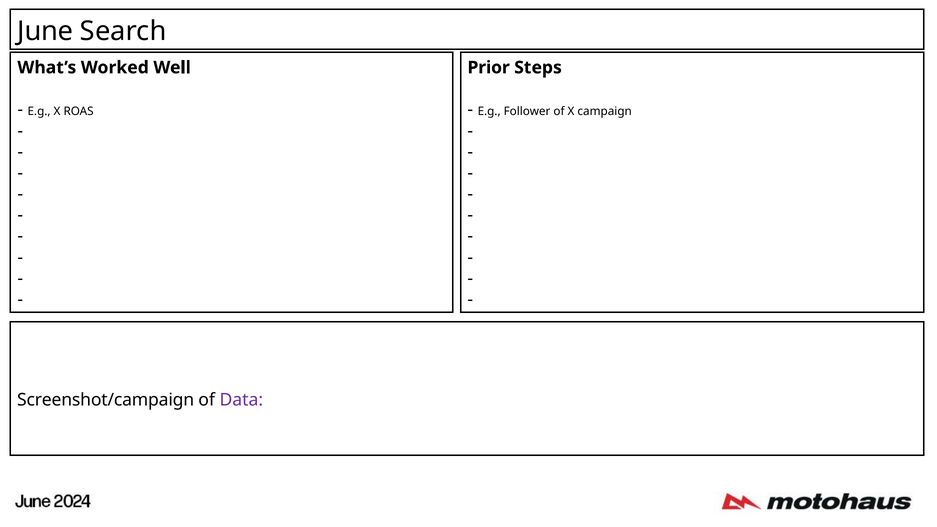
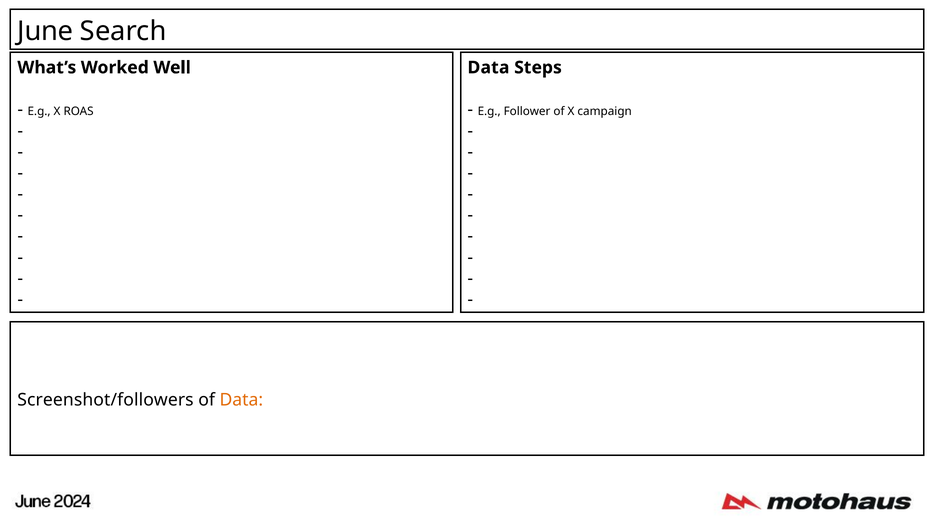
Prior at (489, 68): Prior -> Data
Screenshot/campaign: Screenshot/campaign -> Screenshot/followers
Data at (241, 400) colour: purple -> orange
